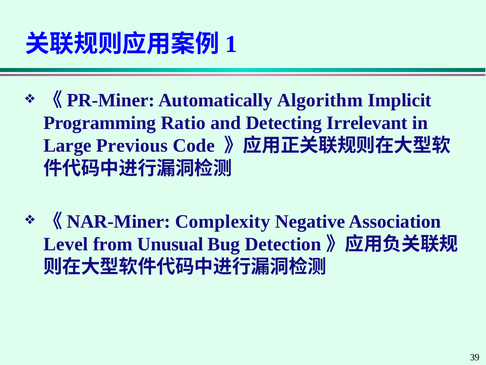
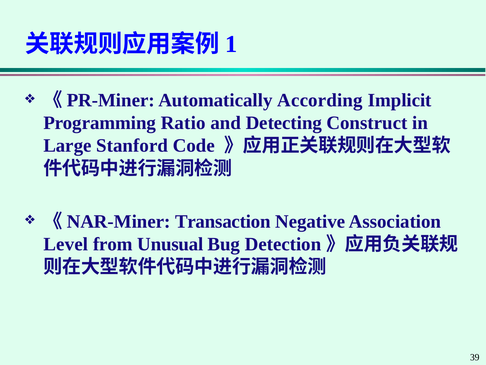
Algorithm: Algorithm -> According
Irrelevant: Irrelevant -> Construct
Previous: Previous -> Stanford
Complexity: Complexity -> Transaction
